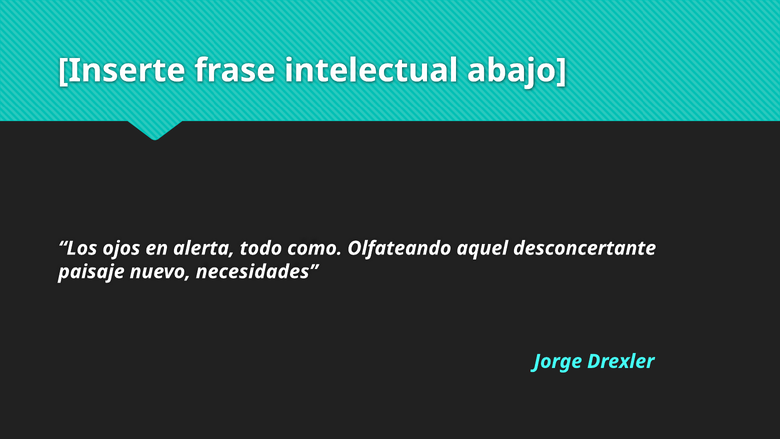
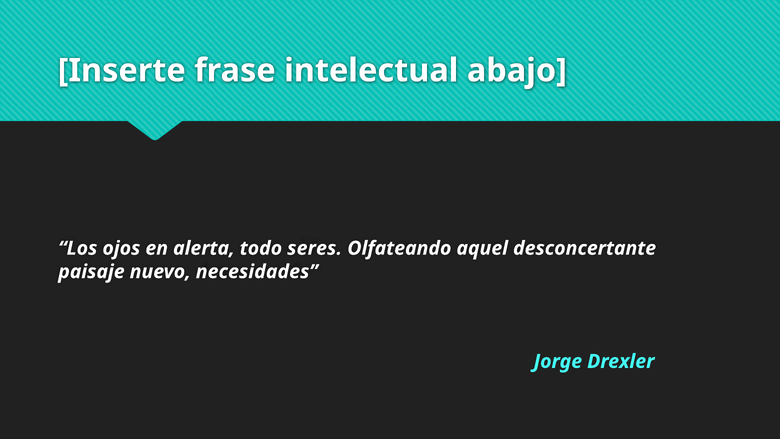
como: como -> seres
